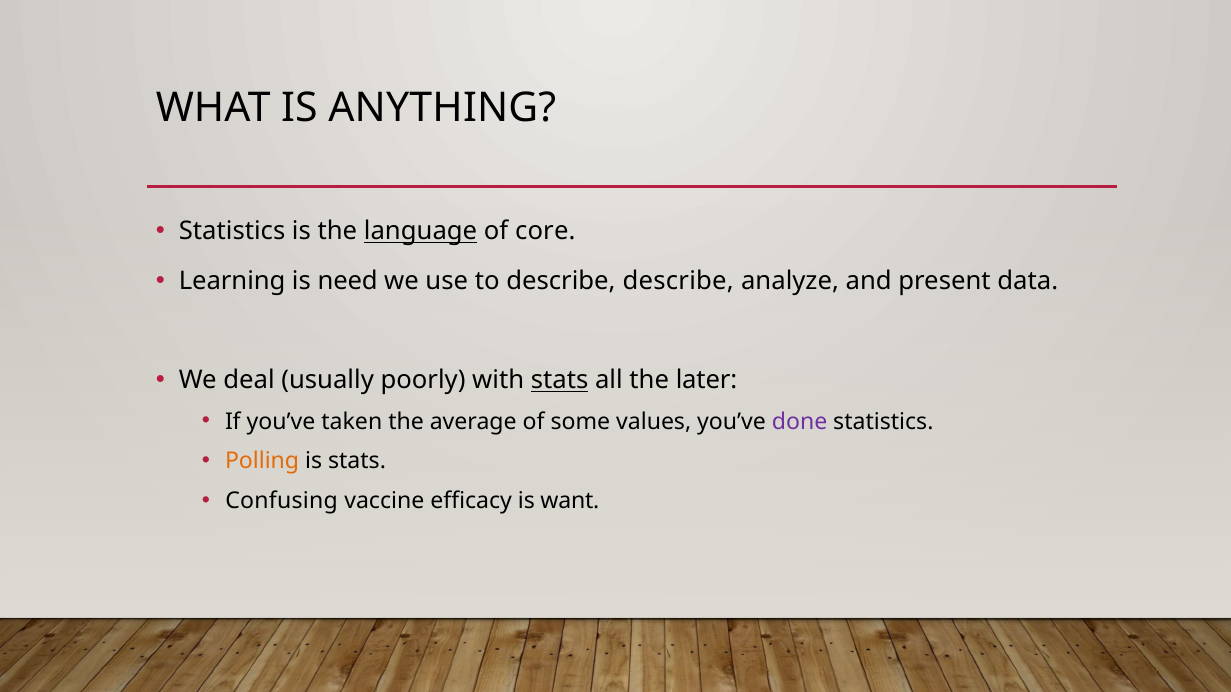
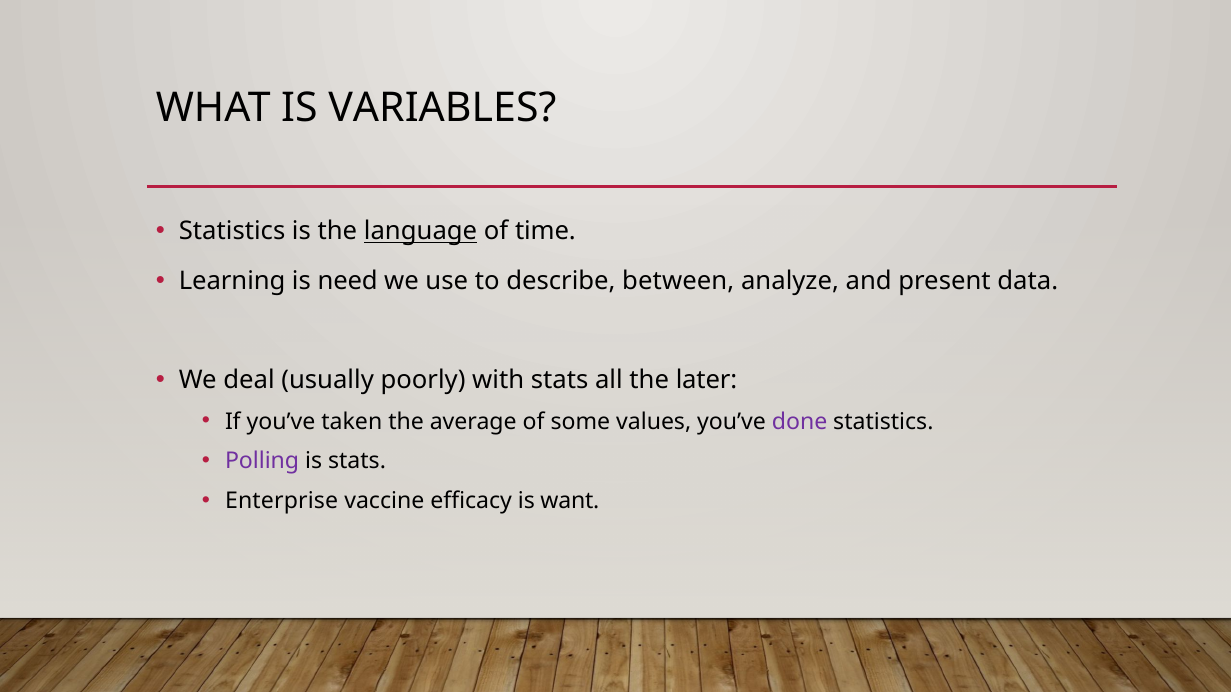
ANYTHING: ANYTHING -> VARIABLES
core: core -> time
describe describe: describe -> between
stats at (560, 381) underline: present -> none
Polling colour: orange -> purple
Confusing: Confusing -> Enterprise
